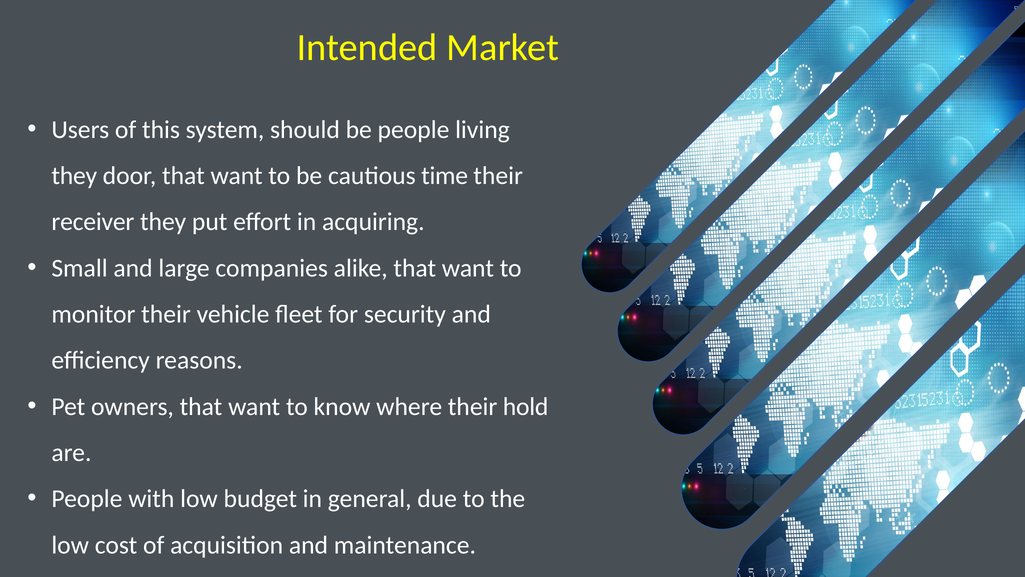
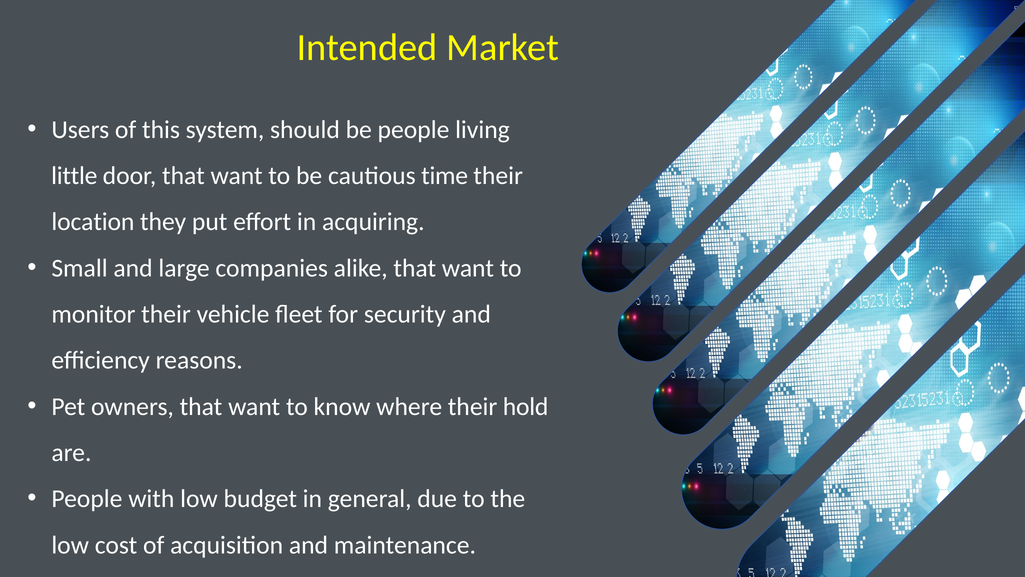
they at (74, 176): they -> little
receiver: receiver -> location
